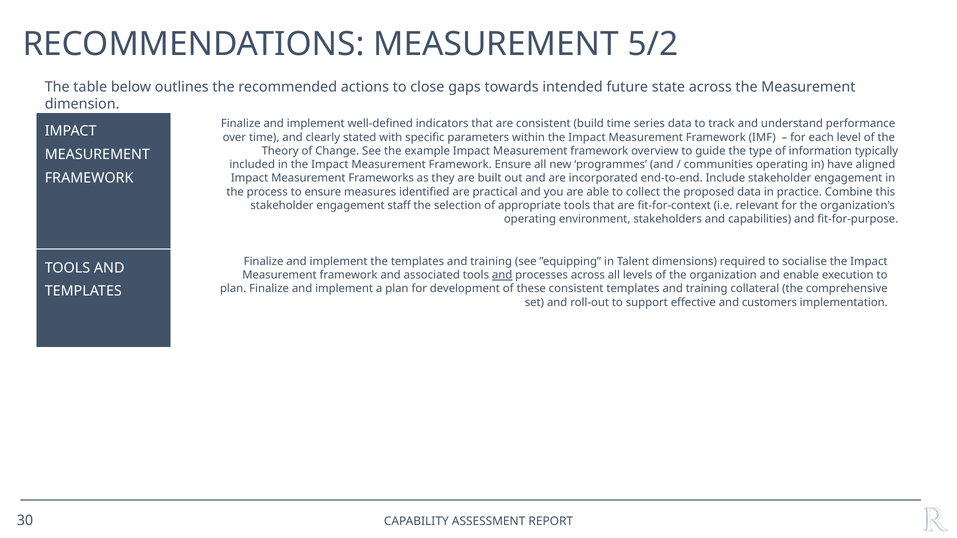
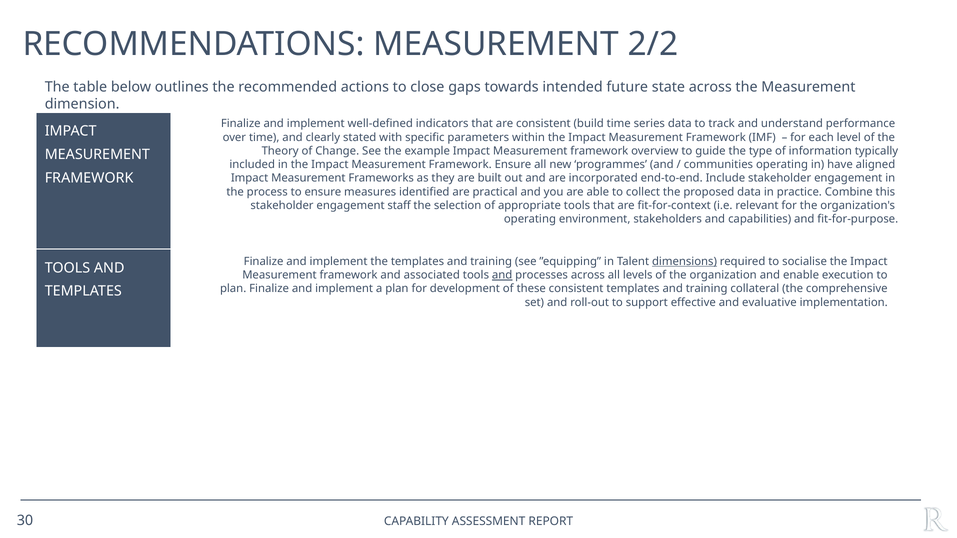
5/2: 5/2 -> 2/2
dimensions underline: none -> present
customers: customers -> evaluative
